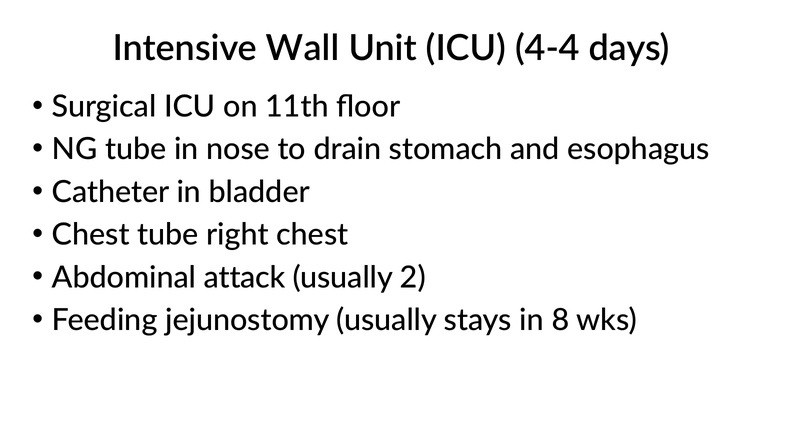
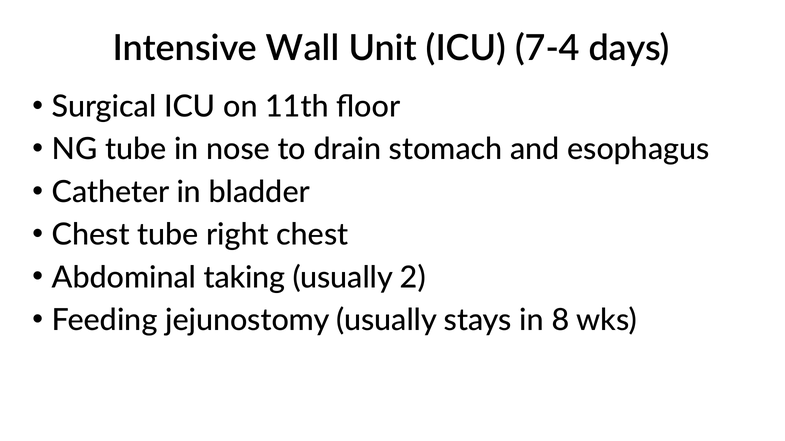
4-4: 4-4 -> 7-4
attack: attack -> taking
